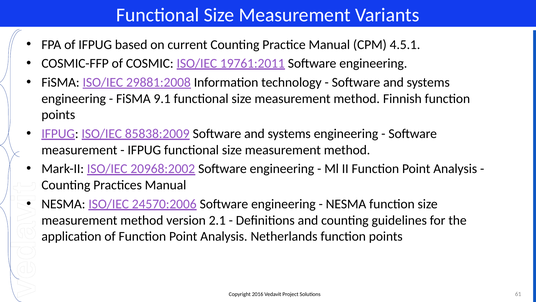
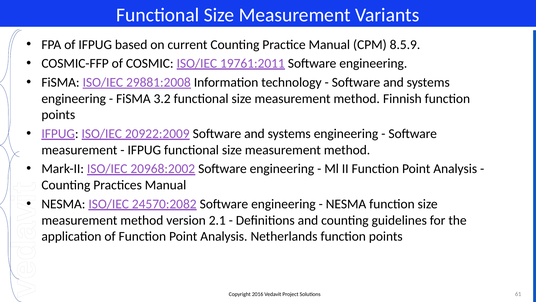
4.5.1: 4.5.1 -> 8.5.9
9.1: 9.1 -> 3.2
85838:2009: 85838:2009 -> 20922:2009
24570:2006: 24570:2006 -> 24570:2082
